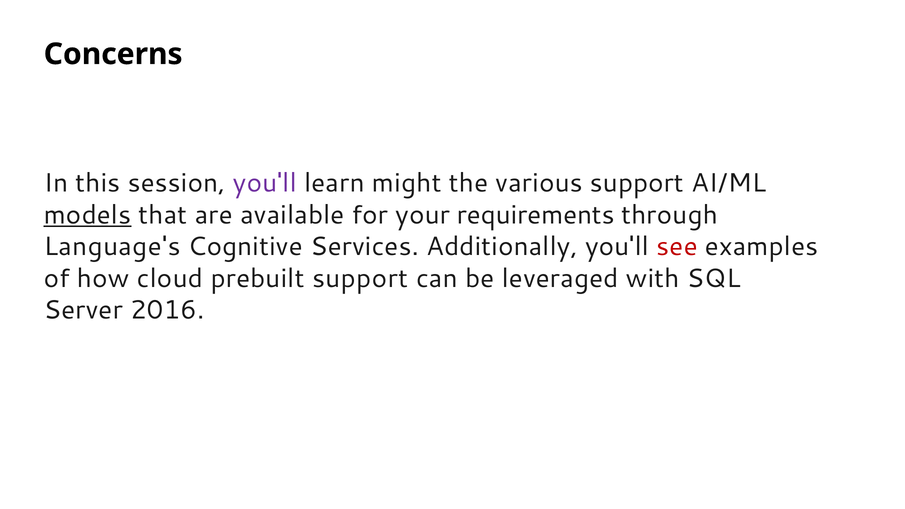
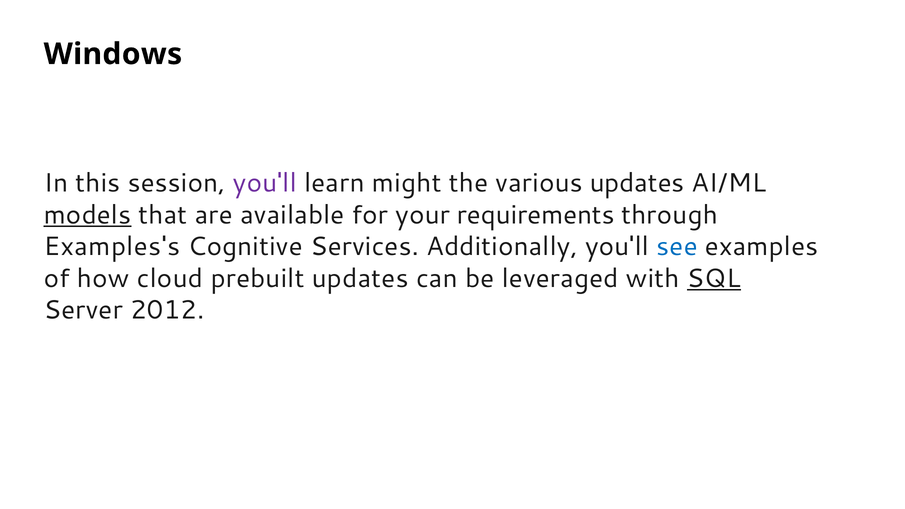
Concerns: Concerns -> Windows
various support: support -> updates
Language's: Language's -> Examples's
see colour: red -> blue
prebuilt support: support -> updates
SQL underline: none -> present
2016: 2016 -> 2012
